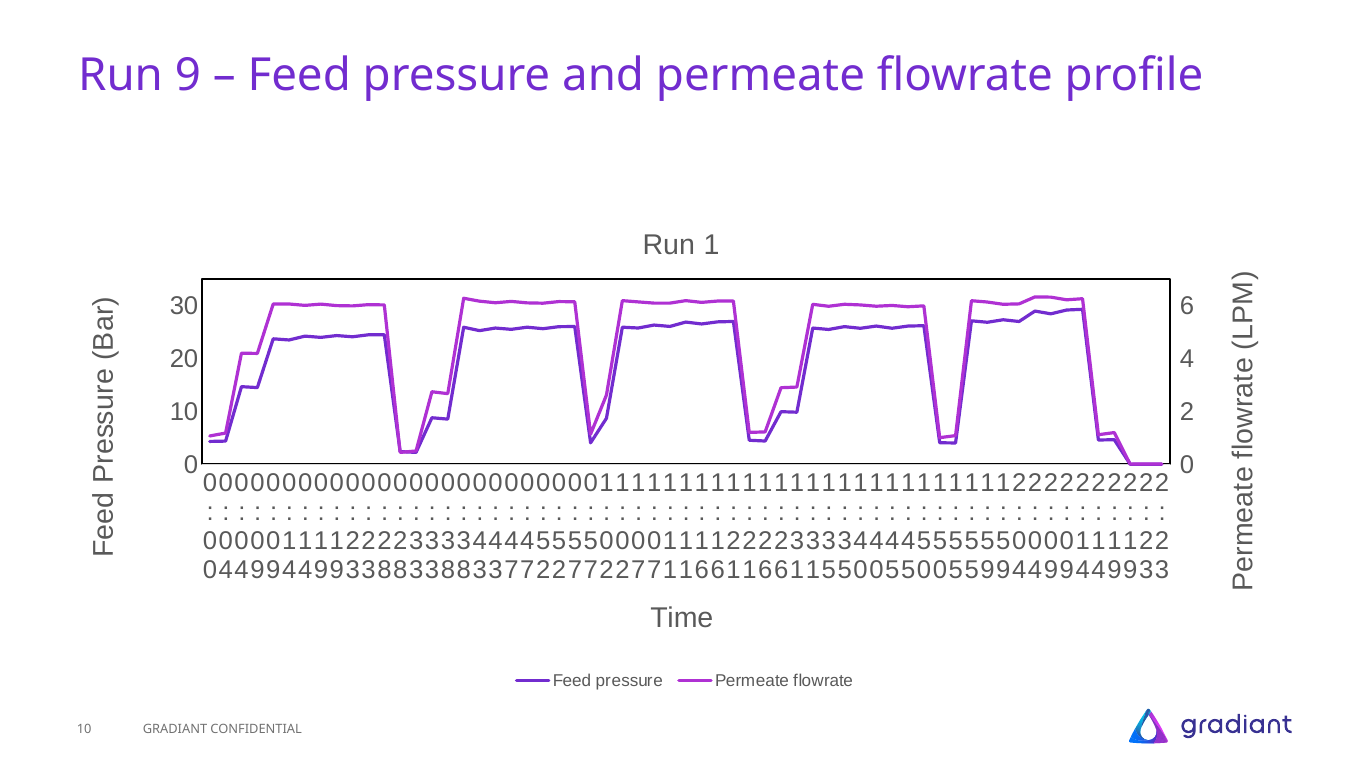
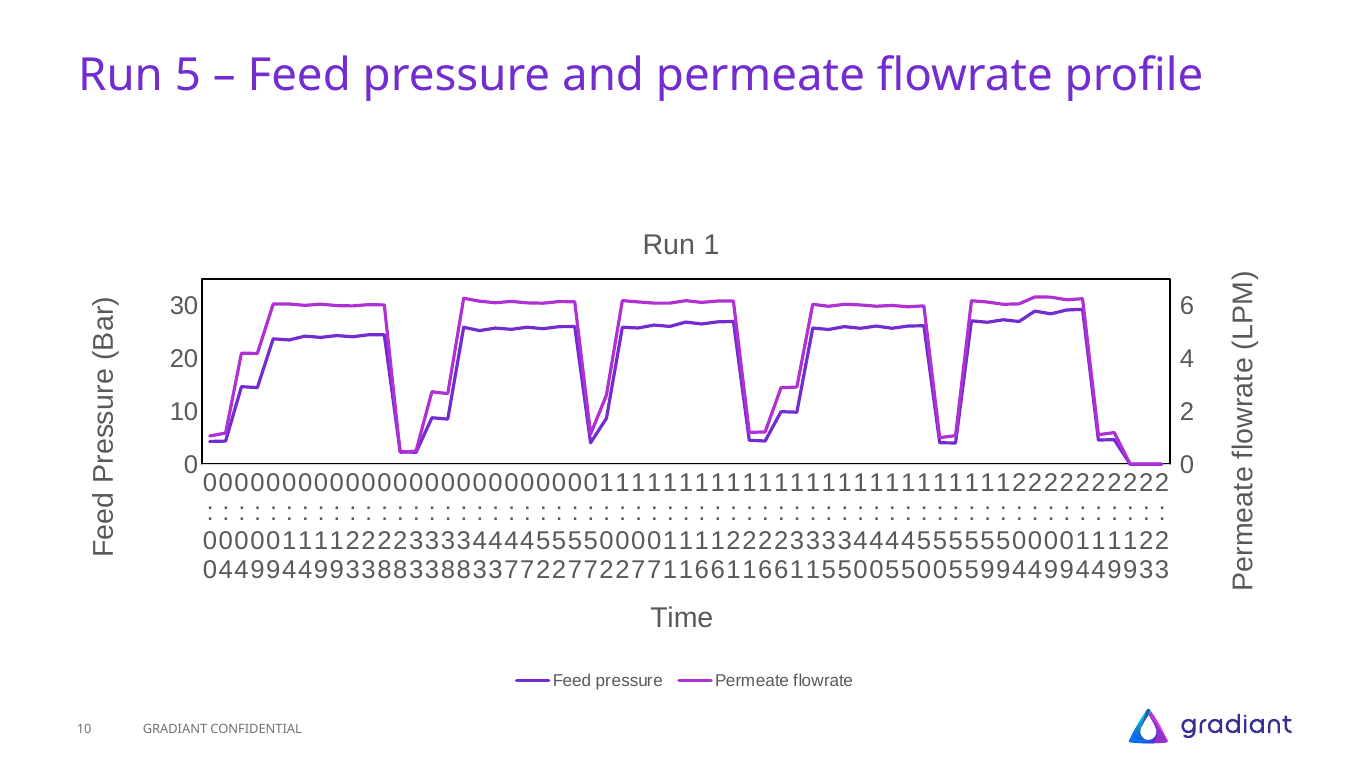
Run 9: 9 -> 5
